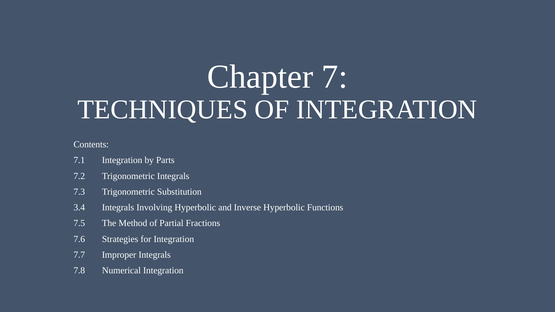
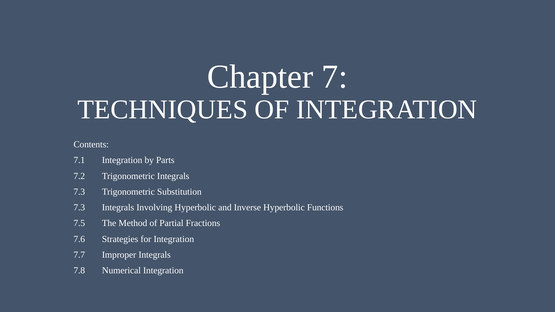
3.4 at (79, 208): 3.4 -> 7.3
